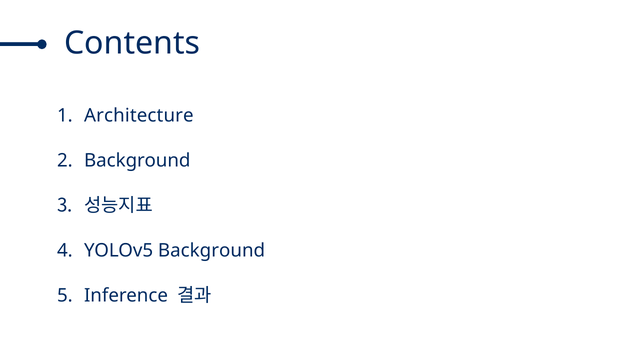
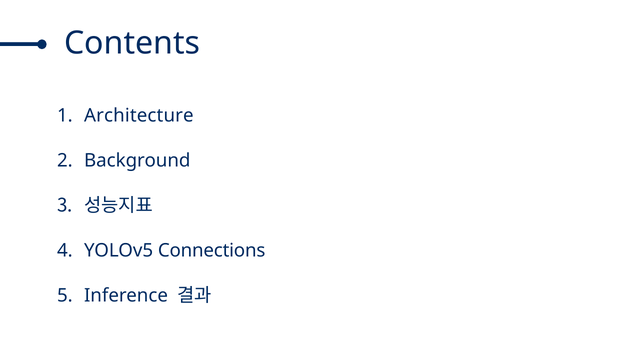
YOLOv5 Background: Background -> Connections
